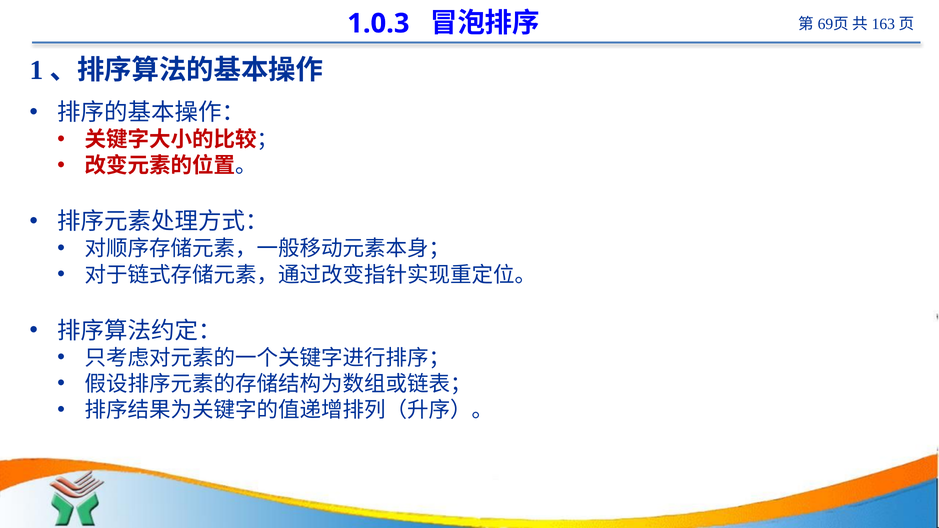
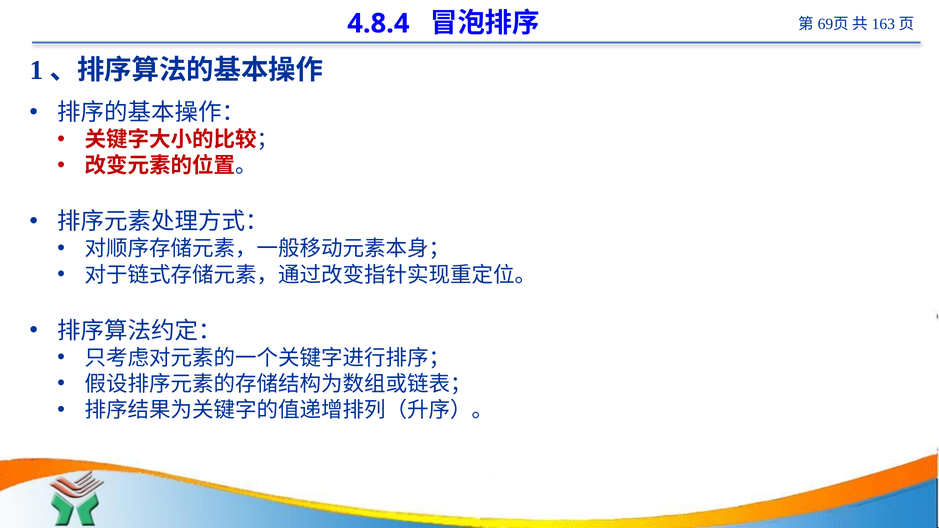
1.0.3: 1.0.3 -> 4.8.4
